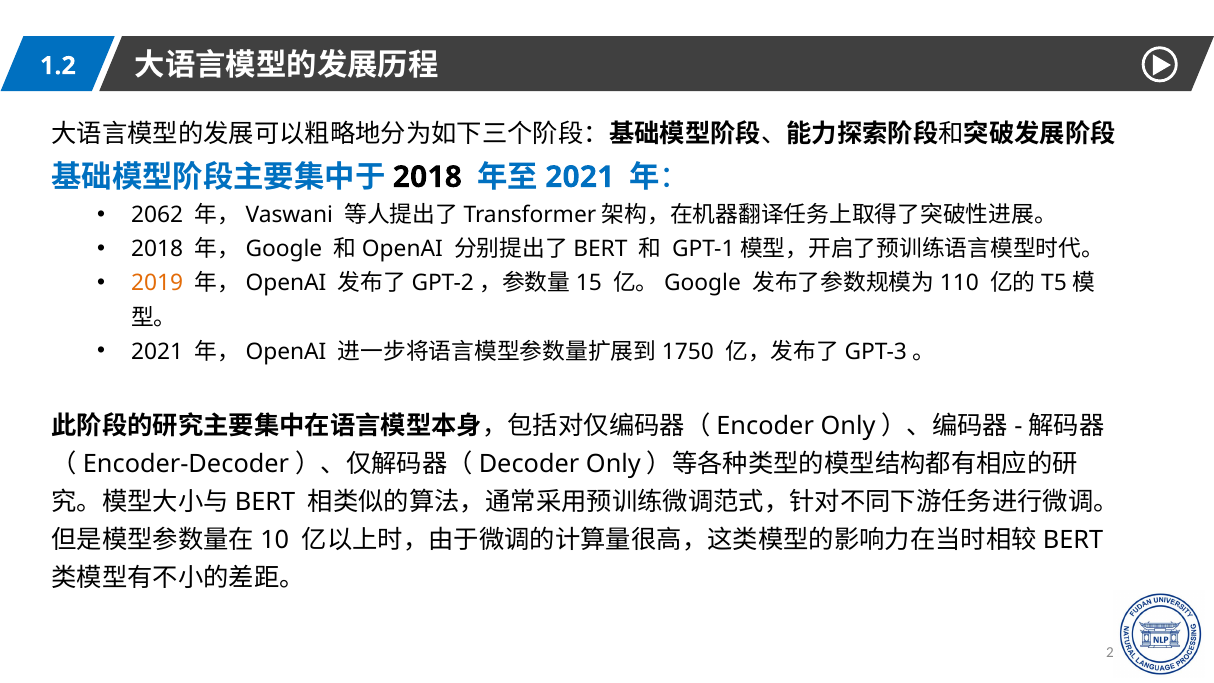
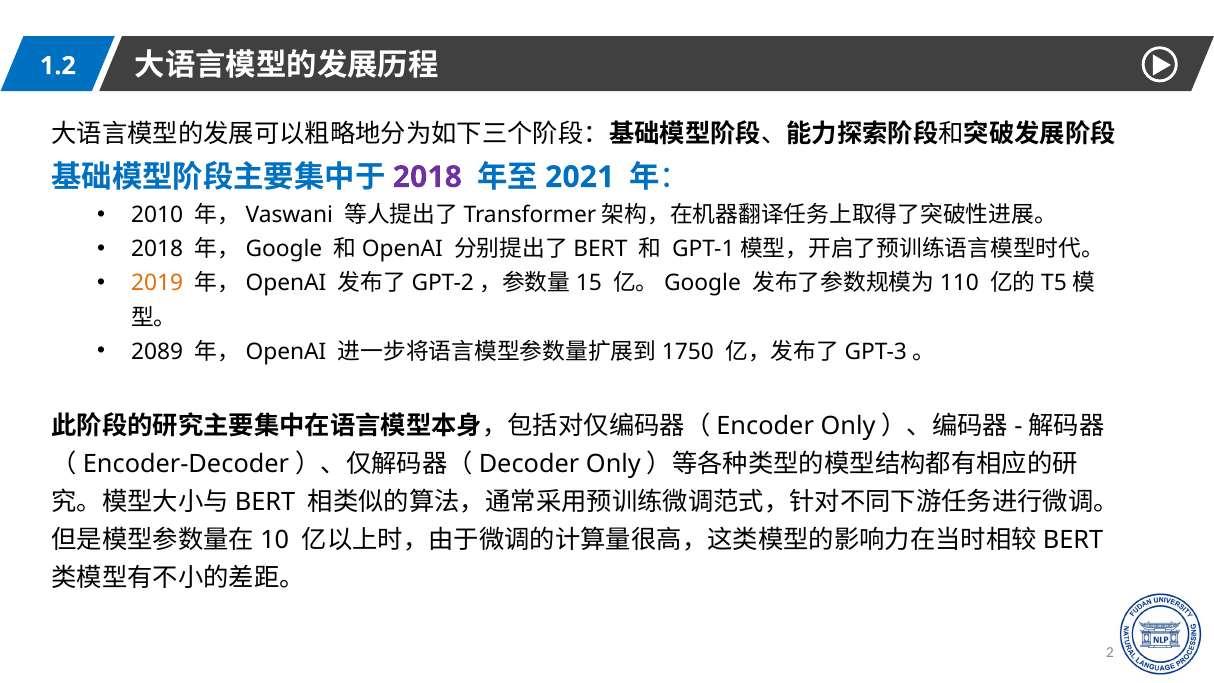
2018 at (427, 177) colour: black -> purple
2062: 2062 -> 2010
2021 at (157, 352): 2021 -> 2089
